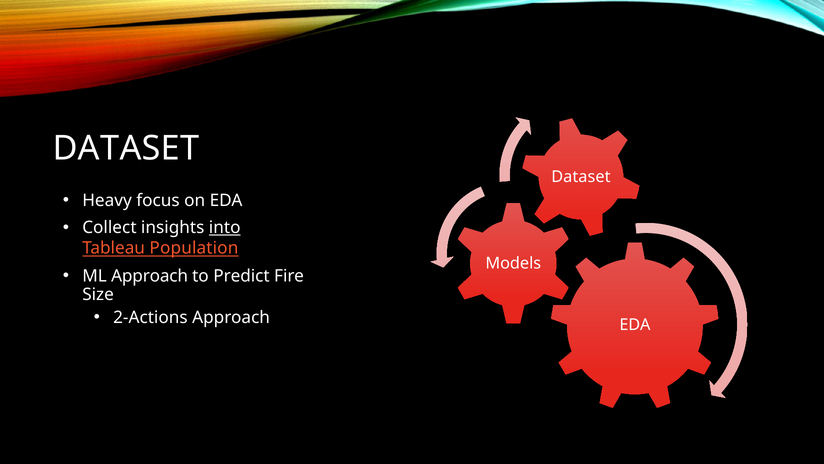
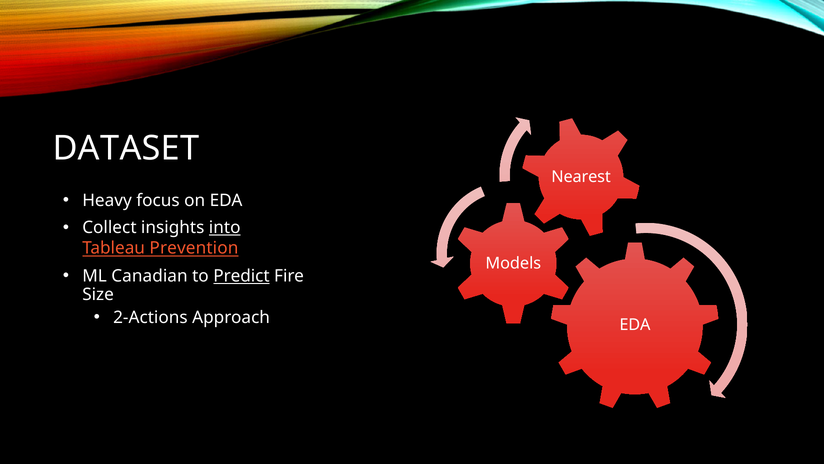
Dataset at (581, 177): Dataset -> Nearest
Population: Population -> Prevention
ML Approach: Approach -> Canadian
Predict underline: none -> present
